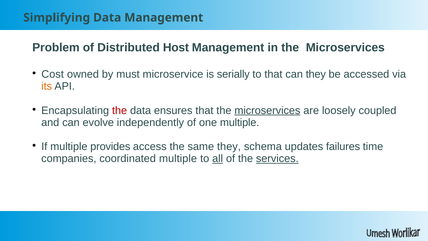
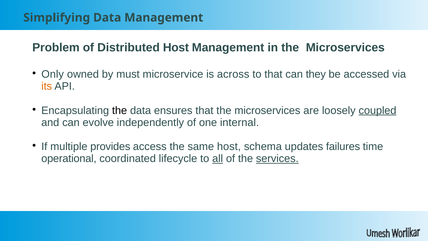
Cost: Cost -> Only
serially: serially -> across
the at (120, 110) colour: red -> black
microservices at (267, 110) underline: present -> none
coupled underline: none -> present
one multiple: multiple -> internal
same they: they -> host
companies: companies -> operational
coordinated multiple: multiple -> lifecycle
